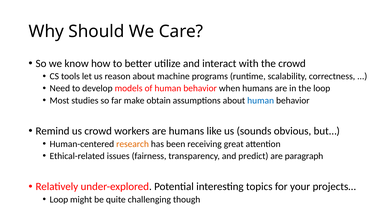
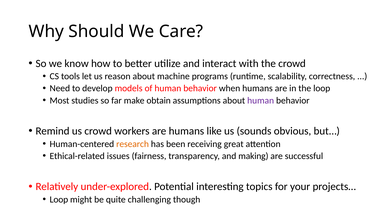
human at (261, 100) colour: blue -> purple
predict: predict -> making
paragraph: paragraph -> successful
